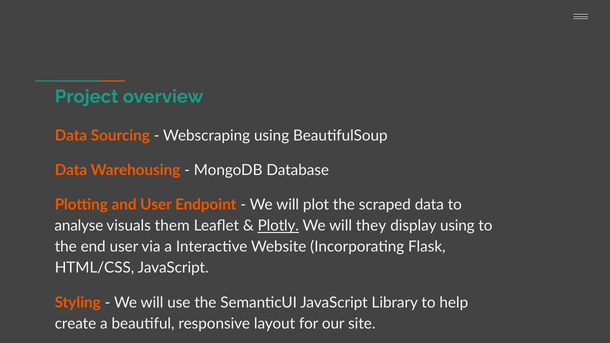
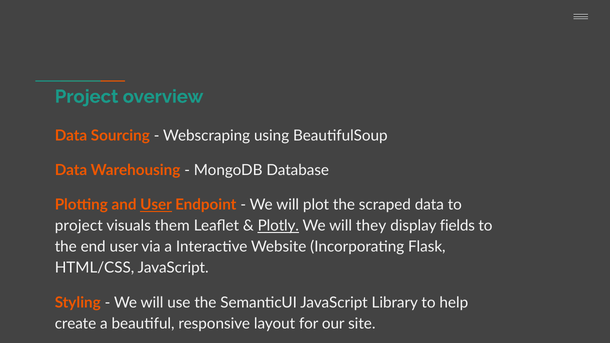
User at (156, 205) underline: none -> present
analyse at (79, 226): analyse -> project
display using: using -> fields
